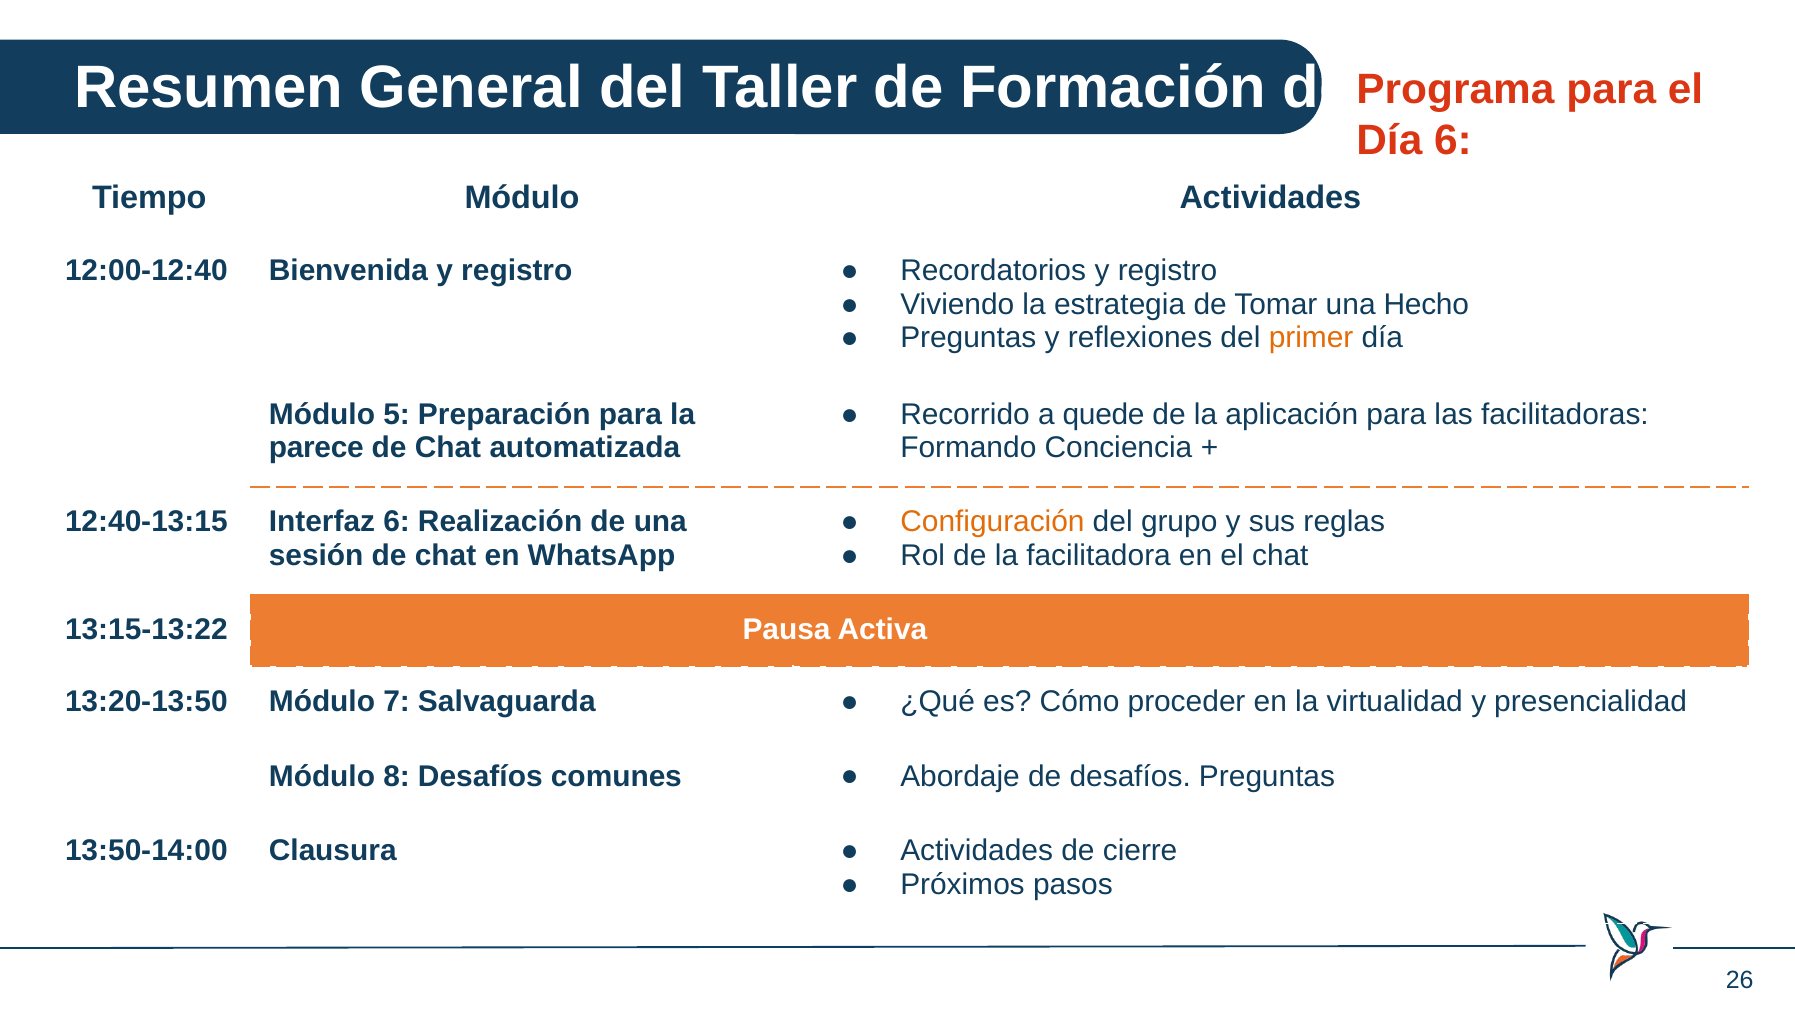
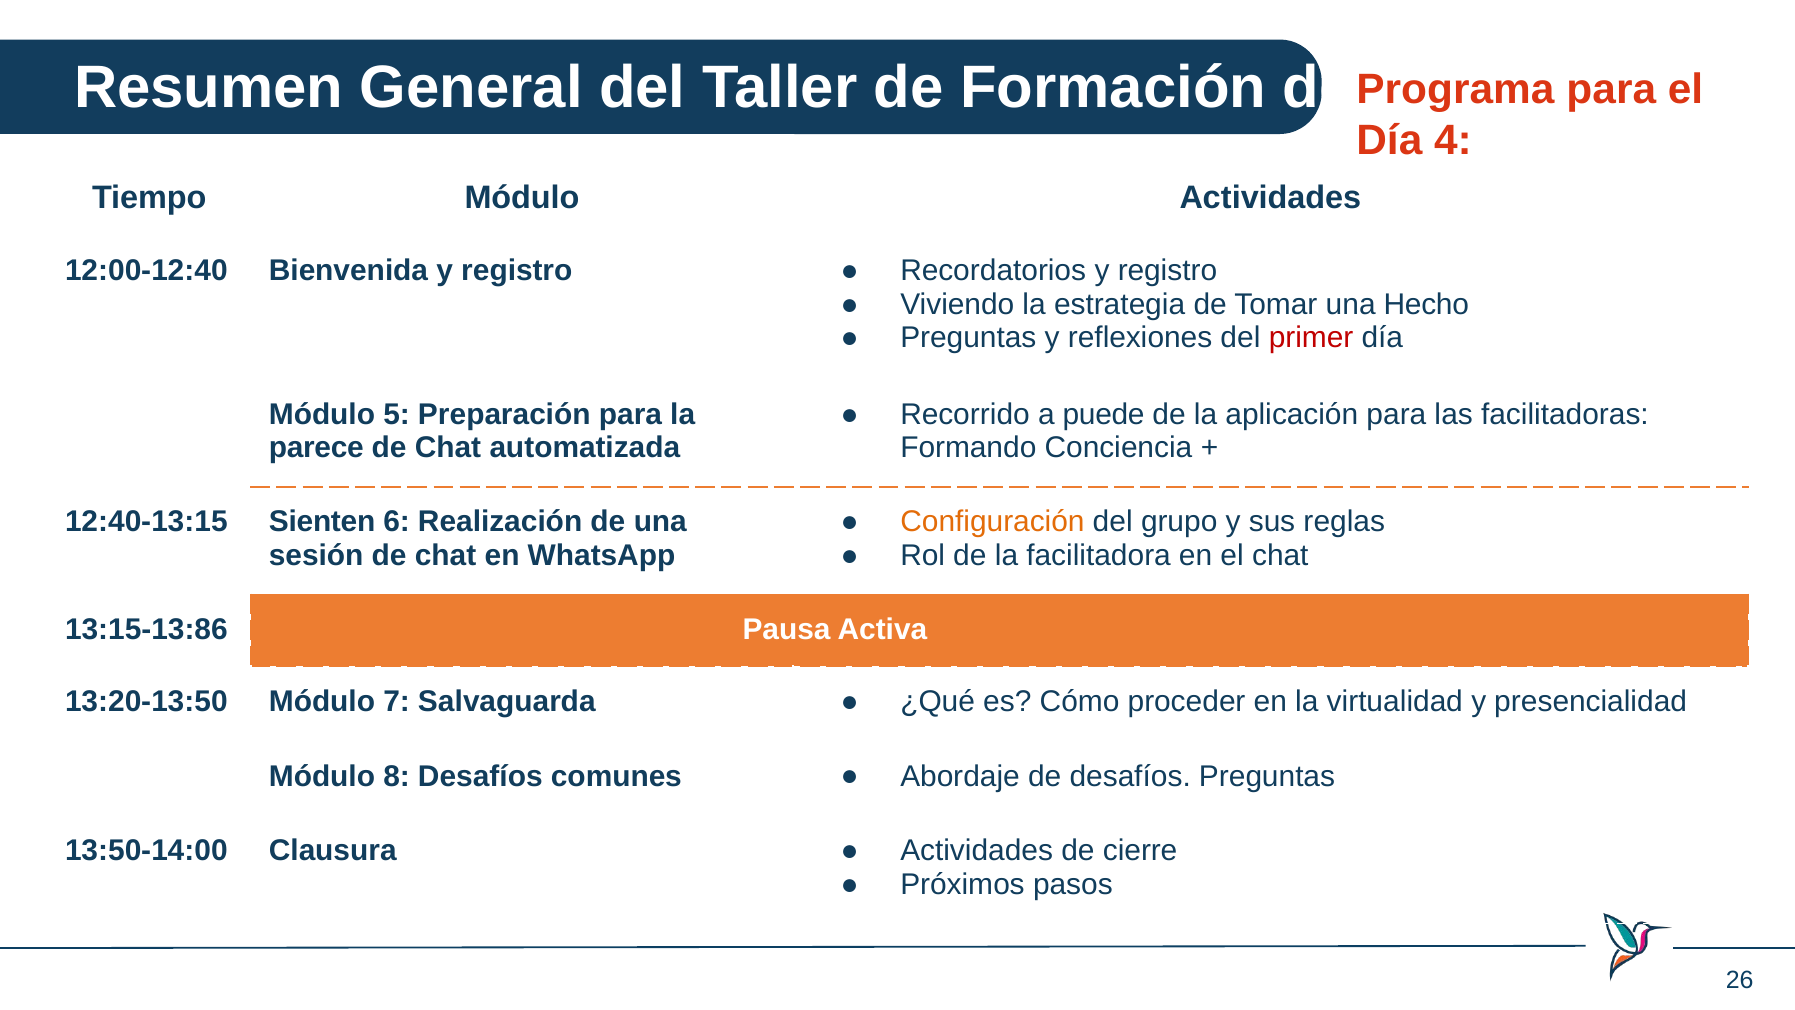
Día 6: 6 -> 4
primer colour: orange -> red
quede: quede -> puede
Interfaz: Interfaz -> Sienten
13:15-13:22: 13:15-13:22 -> 13:15-13:86
